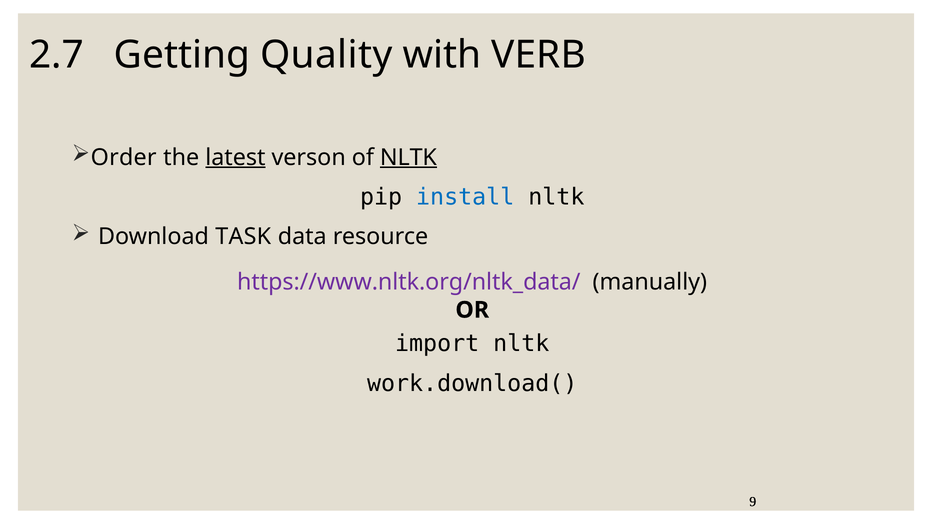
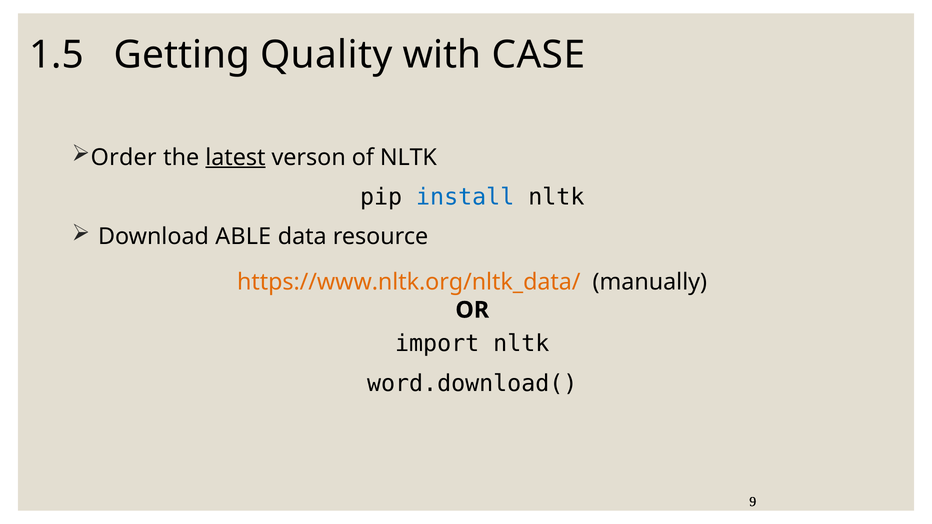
2.7: 2.7 -> 1.5
VERB: VERB -> CASE
NLTK at (408, 157) underline: present -> none
TASK: TASK -> ABLE
https://www.nltk.org/nltk_data/ colour: purple -> orange
work.download(: work.download( -> word.download(
